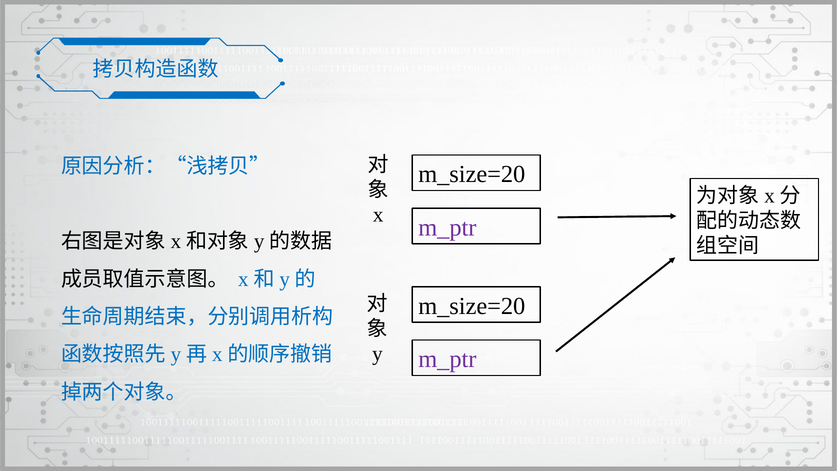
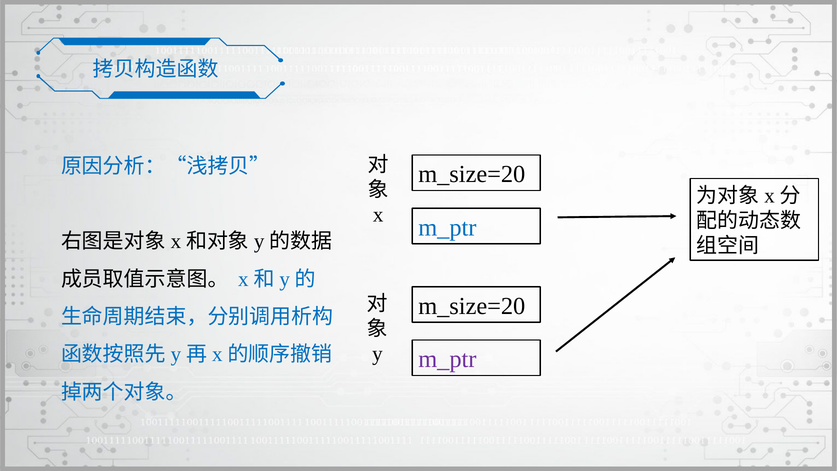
m_ptr at (447, 228) colour: purple -> blue
